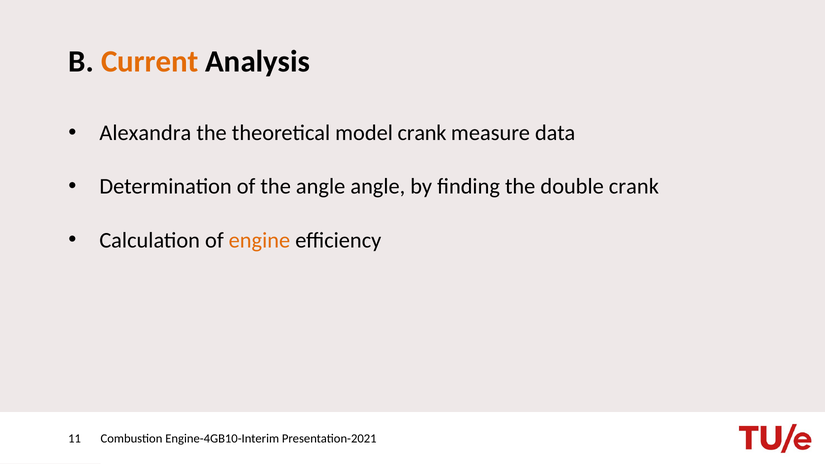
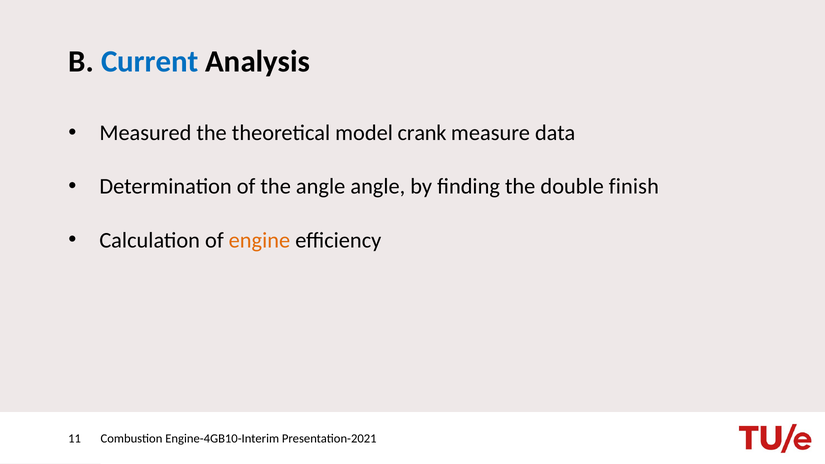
Current colour: orange -> blue
Alexandra: Alexandra -> Measured
double crank: crank -> finish
